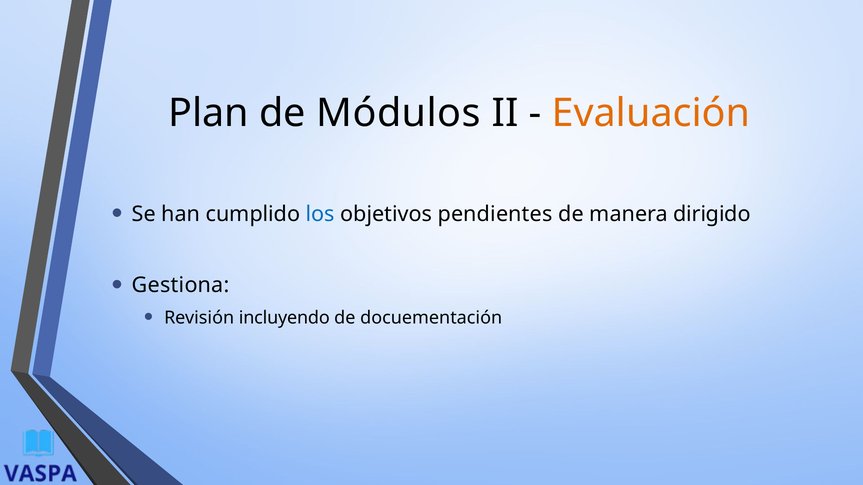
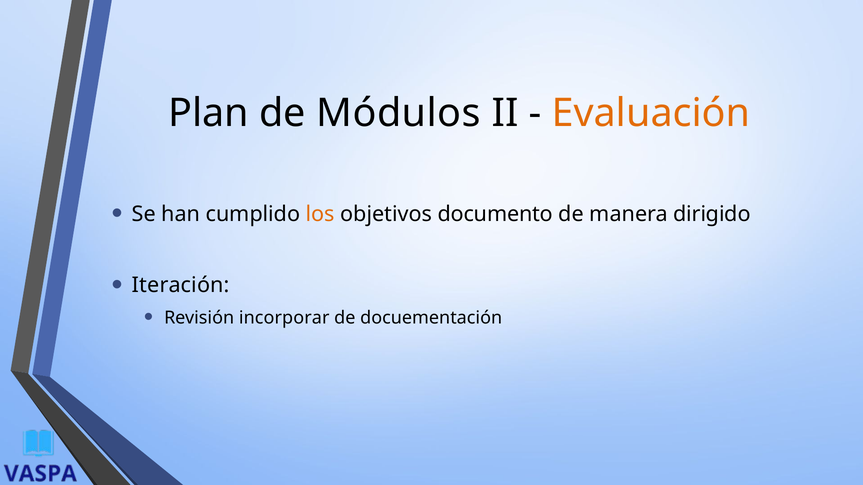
los colour: blue -> orange
pendientes: pendientes -> documento
Gestiona: Gestiona -> Iteración
incluyendo: incluyendo -> incorporar
